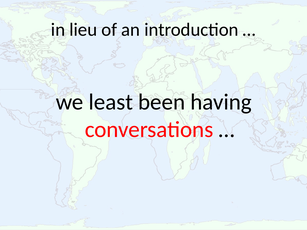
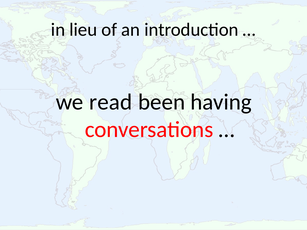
least: least -> read
